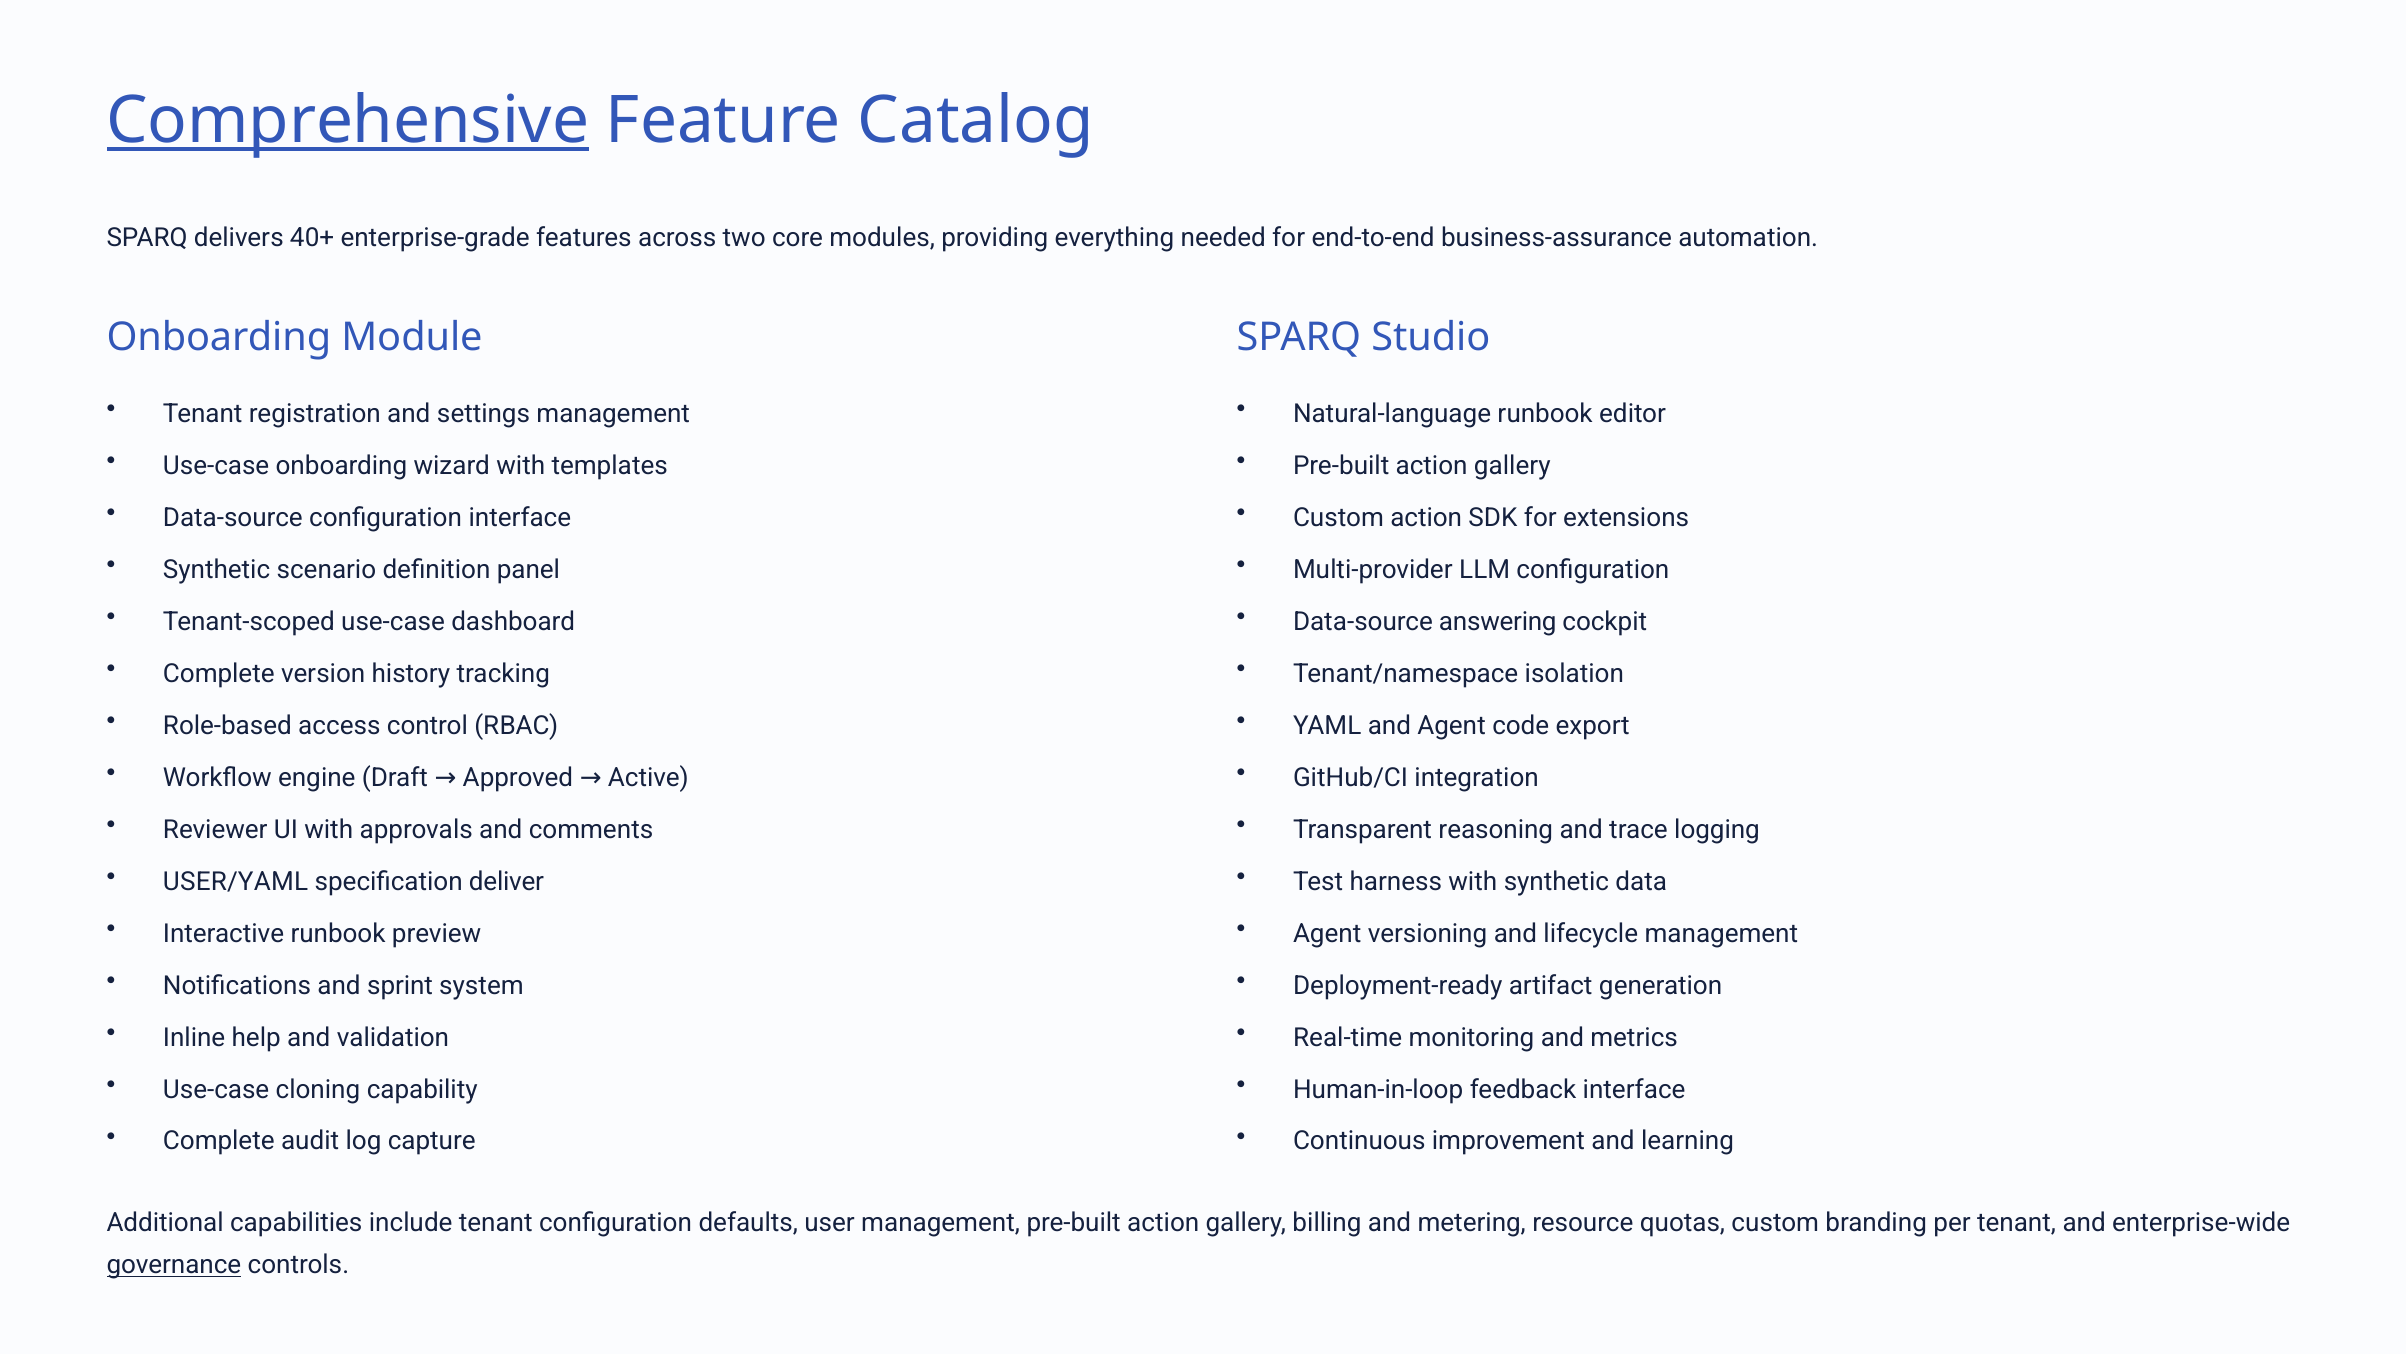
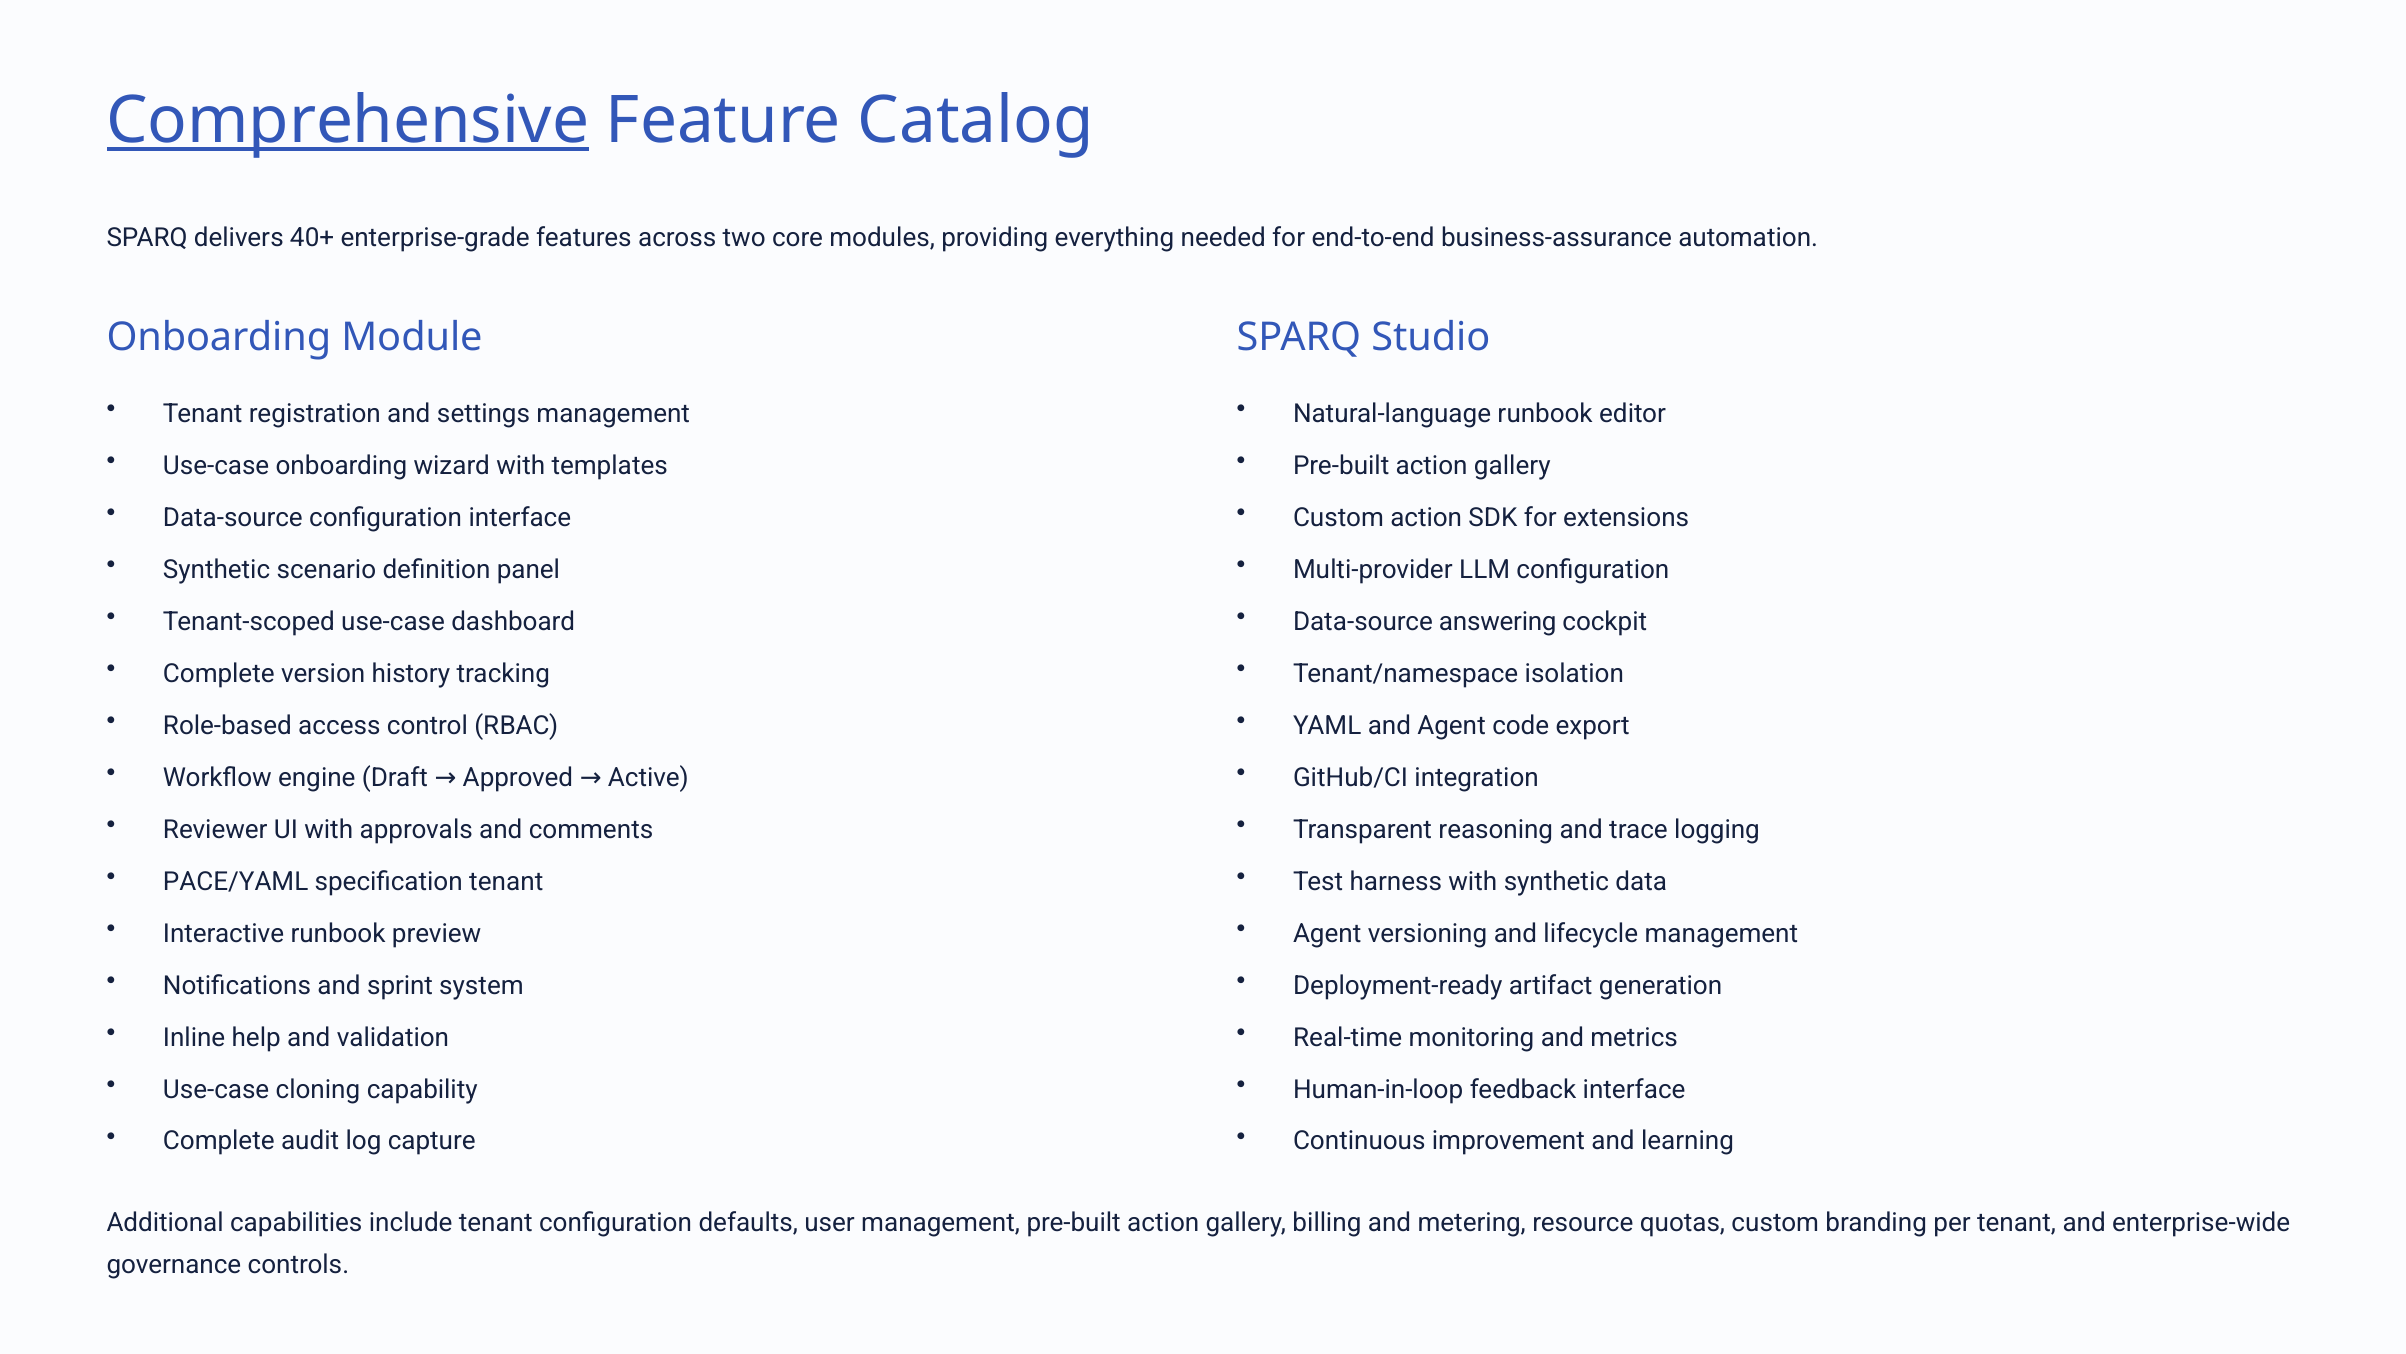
USER/YAML: USER/YAML -> PACE/YAML
specification deliver: deliver -> tenant
governance underline: present -> none
